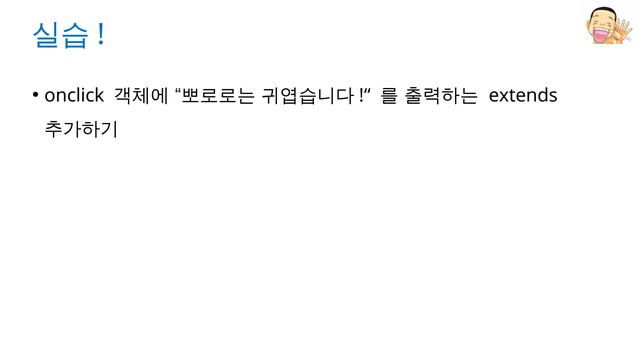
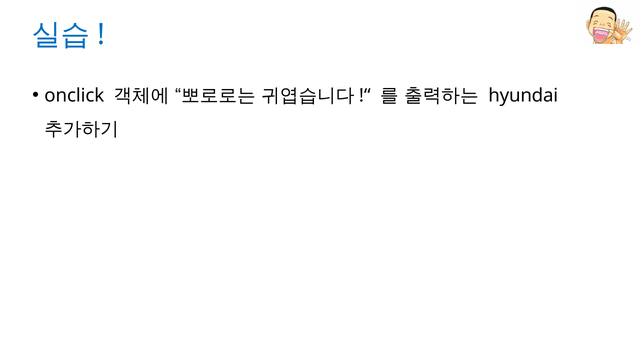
extends: extends -> hyundai
